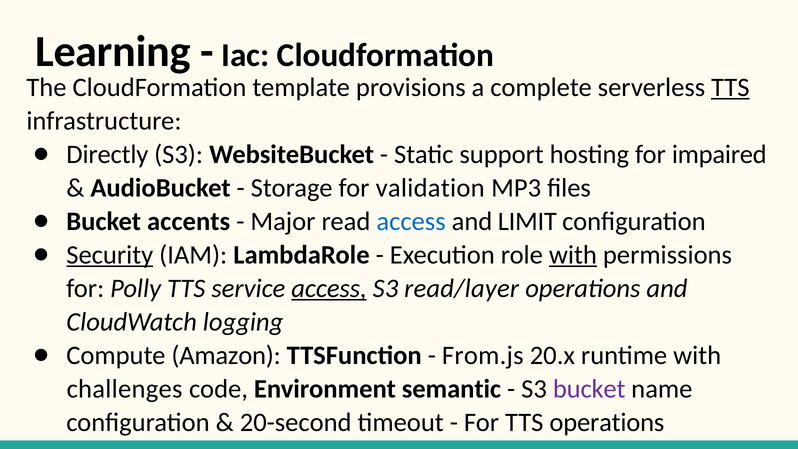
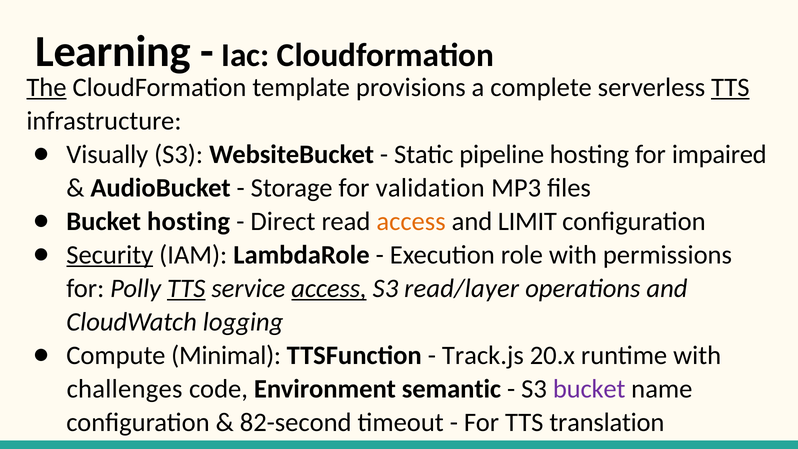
The underline: none -> present
Directly: Directly -> Visually
support: support -> pipeline
Bucket accents: accents -> hosting
Major: Major -> Direct
access at (411, 221) colour: blue -> orange
with at (573, 255) underline: present -> none
TTS at (186, 288) underline: none -> present
Amazon: Amazon -> Minimal
From.js: From.js -> Track.js
20-second: 20-second -> 82-second
TTS operations: operations -> translation
